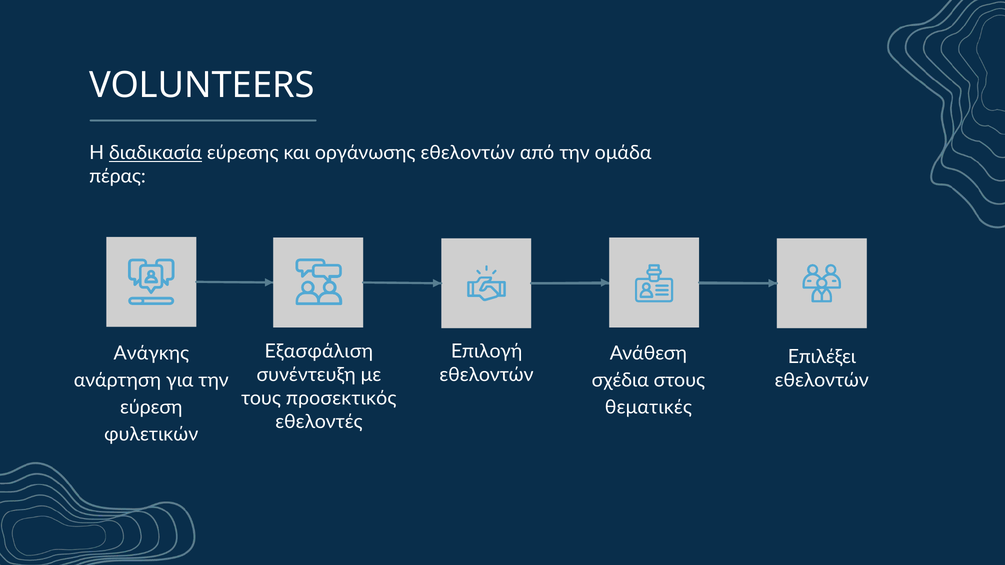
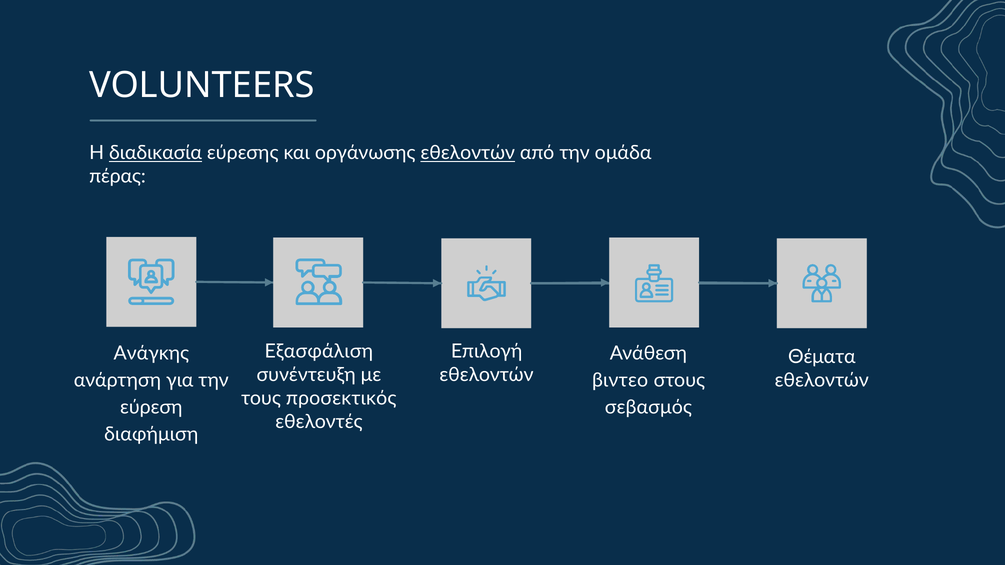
εθελοντών at (468, 153) underline: none -> present
Επιλέξει: Επιλέξει -> Θέματα
σχέδια: σχέδια -> βιντεο
θεματικές: θεματικές -> σεβασμός
φυλετικών: φυλετικών -> διαφήμιση
